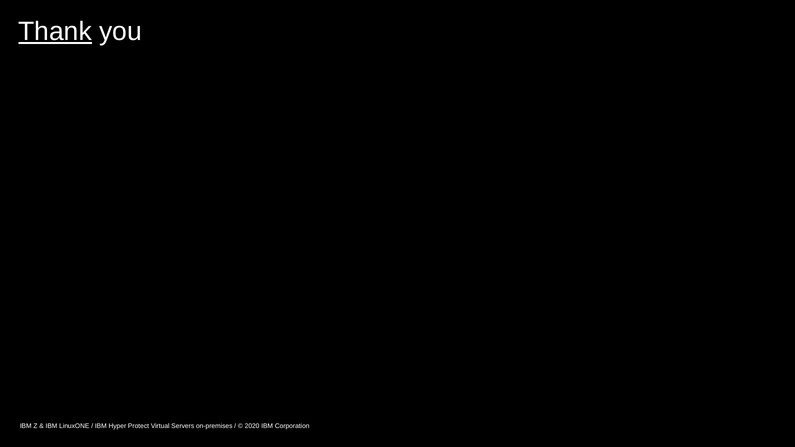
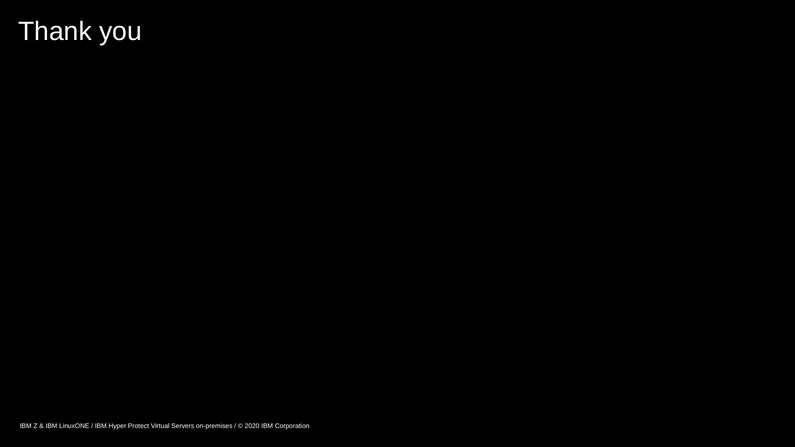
Thank underline: present -> none
